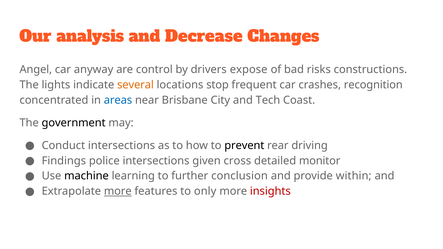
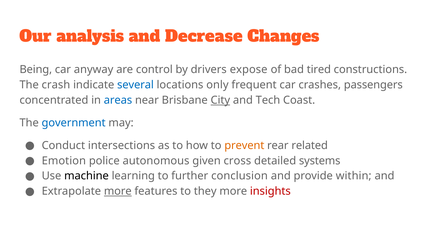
Angel: Angel -> Being
risks: risks -> tired
lights: lights -> crash
several colour: orange -> blue
stop: stop -> only
recognition: recognition -> passengers
City underline: none -> present
government colour: black -> blue
prevent colour: black -> orange
driving: driving -> related
Findings: Findings -> Emotion
police intersections: intersections -> autonomous
monitor: monitor -> systems
only: only -> they
